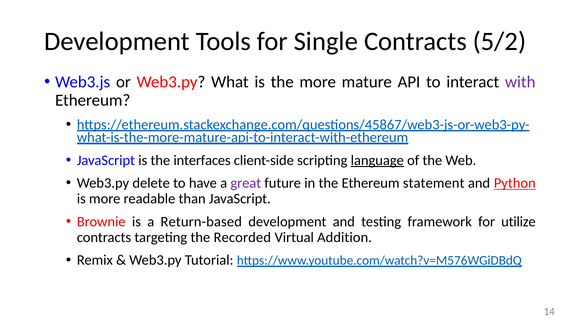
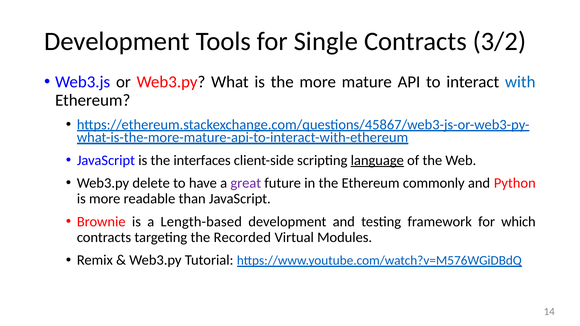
5/2: 5/2 -> 3/2
with colour: purple -> blue
statement: statement -> commonly
Python underline: present -> none
Return-based: Return-based -> Length-based
utilize: utilize -> which
Addition: Addition -> Modules
